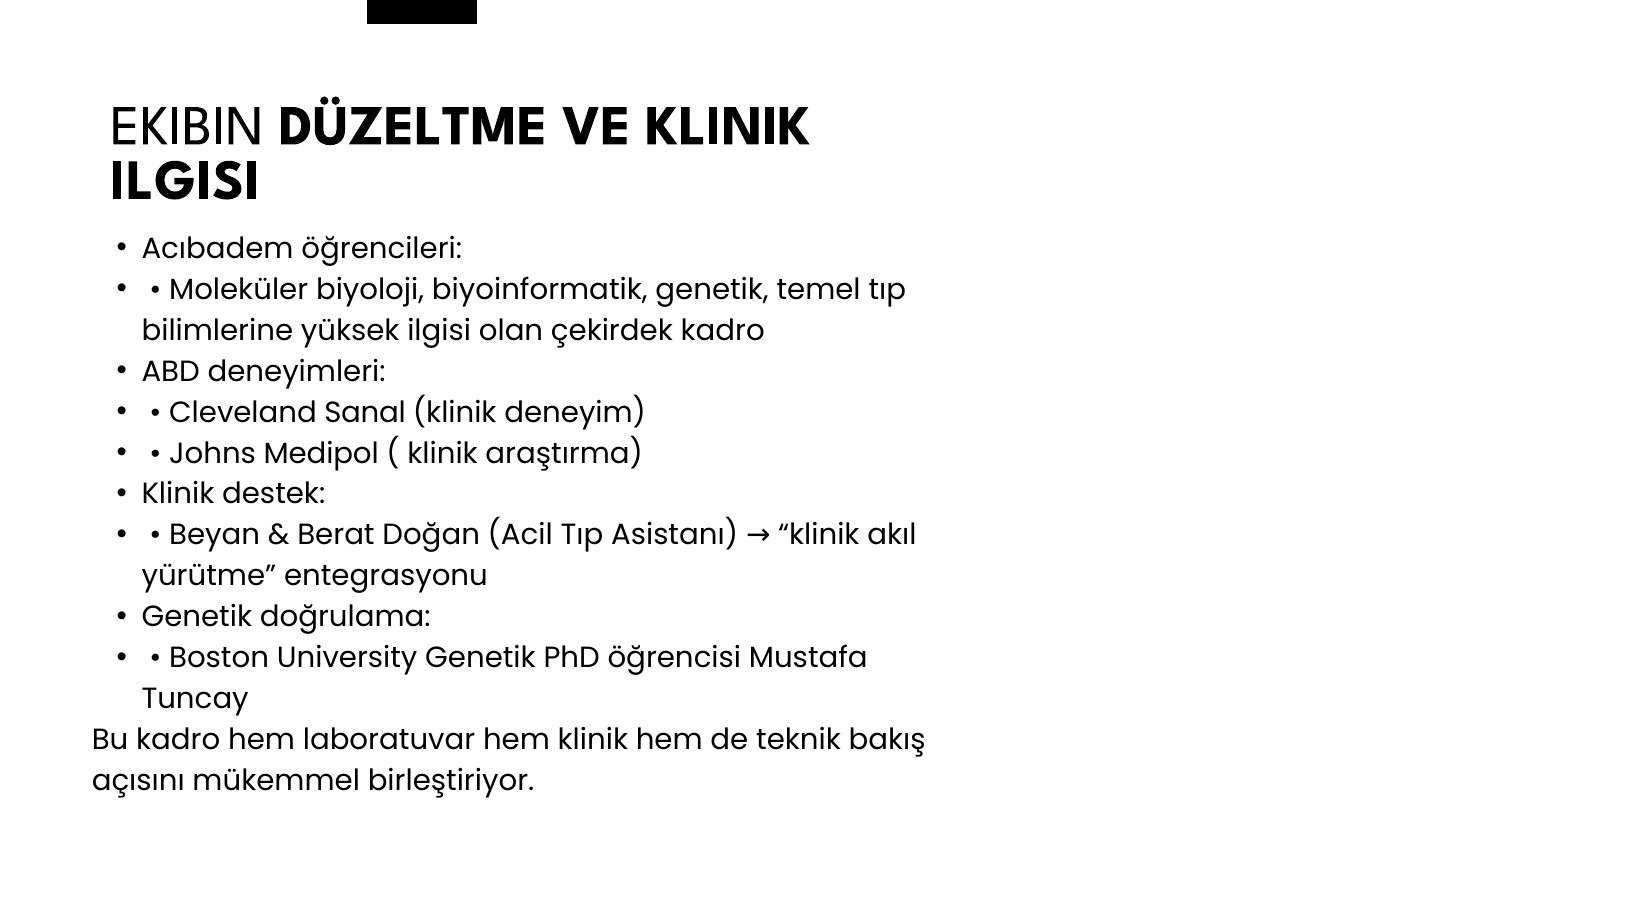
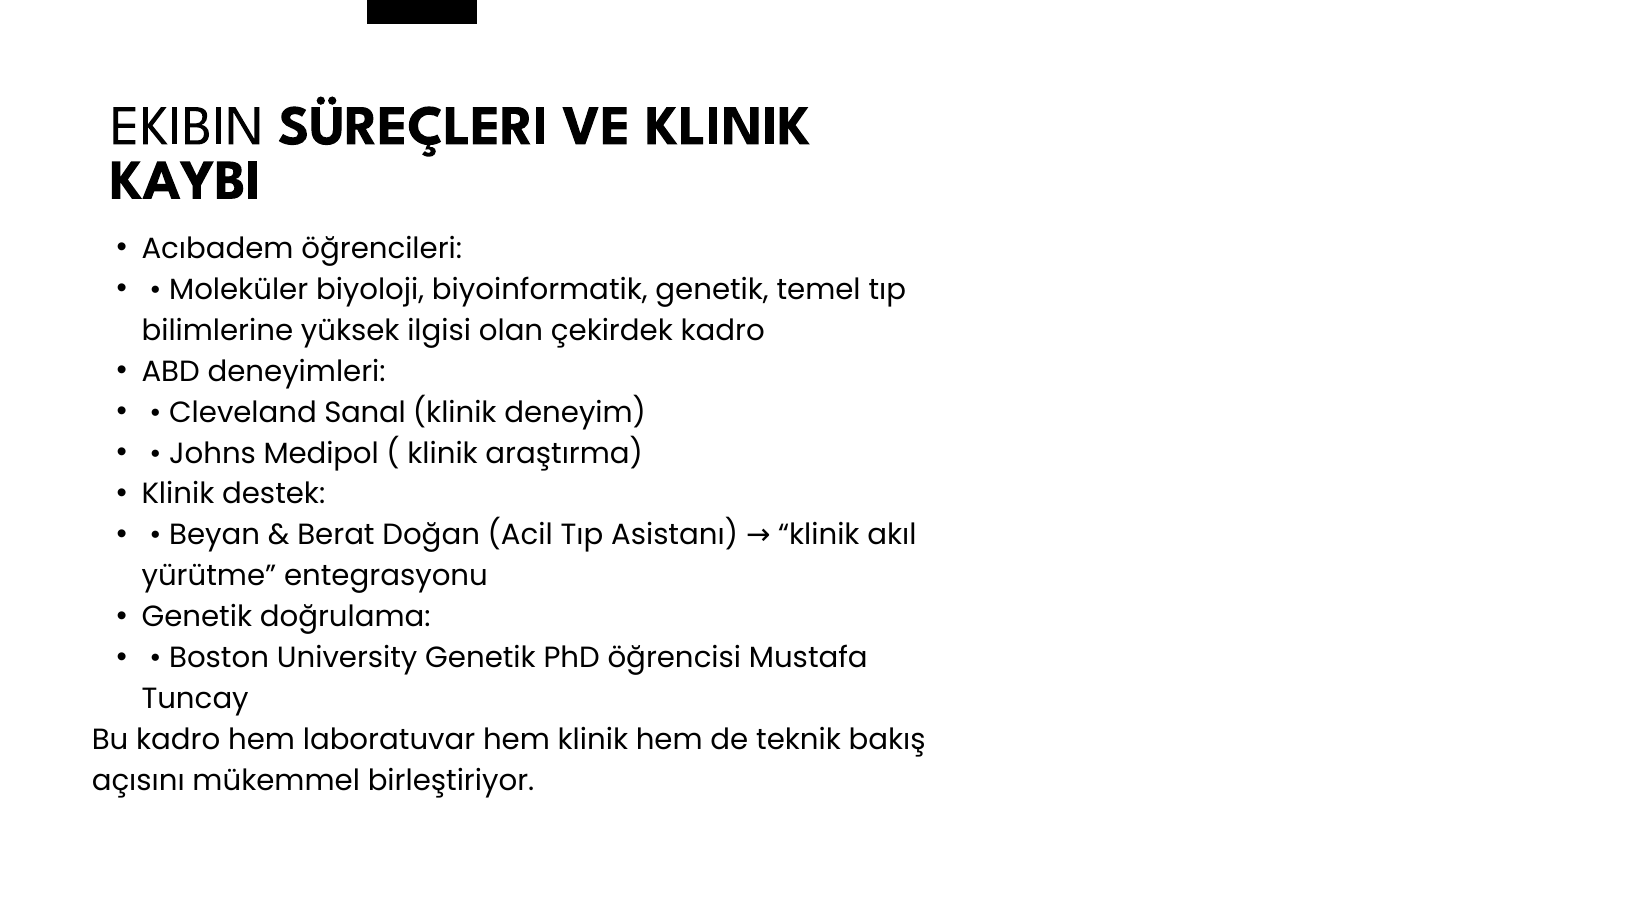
DÜZELTME: DÜZELTME -> SÜREÇLERI
ILGISI at (185, 180): ILGISI -> KAYBI
